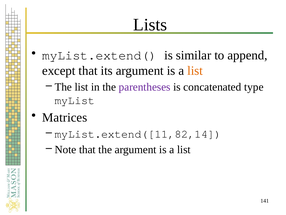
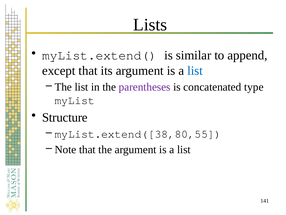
list at (195, 70) colour: orange -> blue
Matrices: Matrices -> Structure
myList.extend([11,82,14: myList.extend([11,82,14 -> myList.extend([38,80,55
